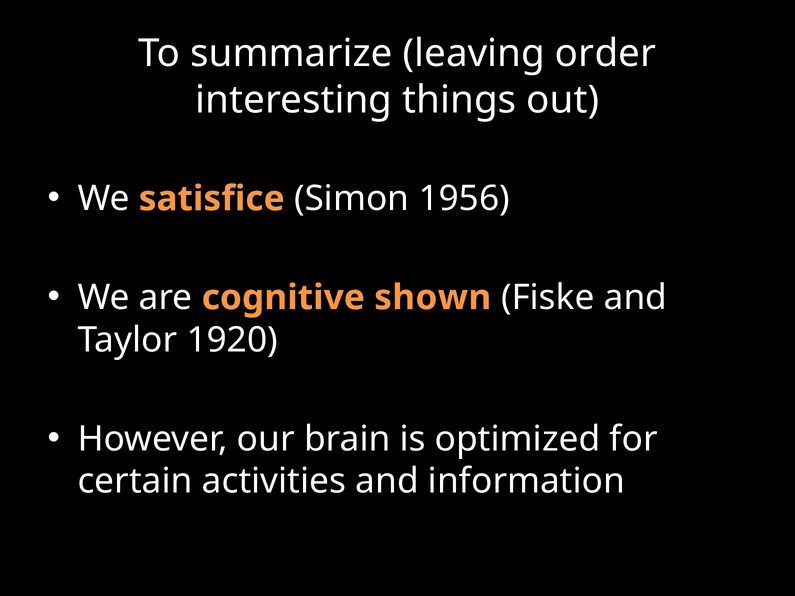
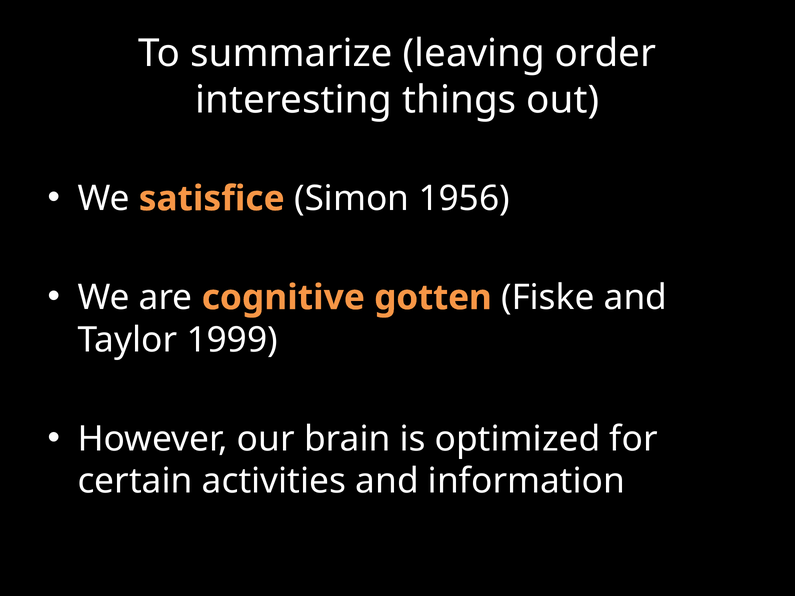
shown: shown -> gotten
1920: 1920 -> 1999
